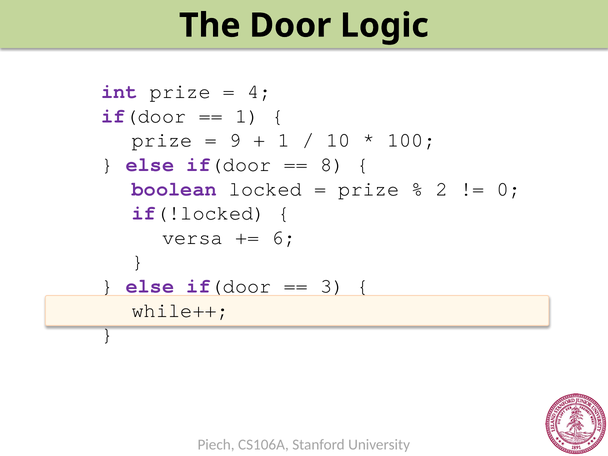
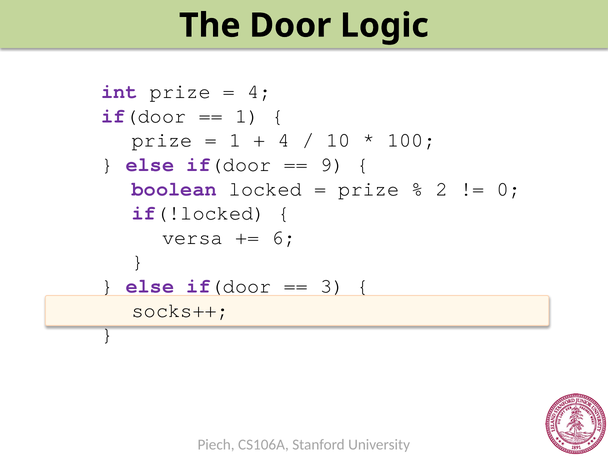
9 at (235, 140): 9 -> 1
1 at (284, 140): 1 -> 4
8: 8 -> 9
while++: while++ -> socks++
